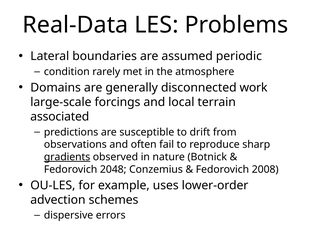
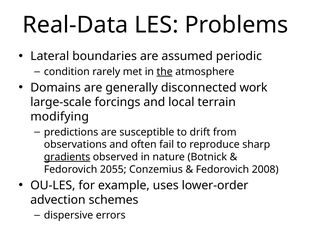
the underline: none -> present
associated: associated -> modifying
2048: 2048 -> 2055
